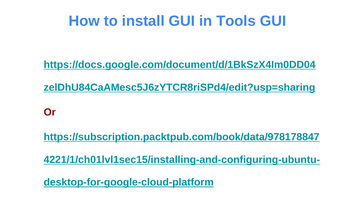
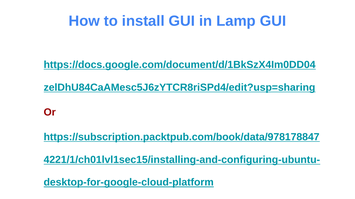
Tools: Tools -> Lamp
